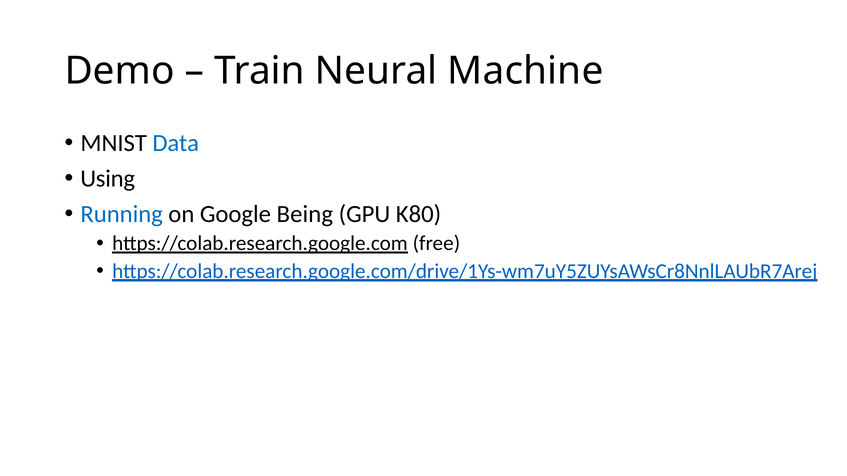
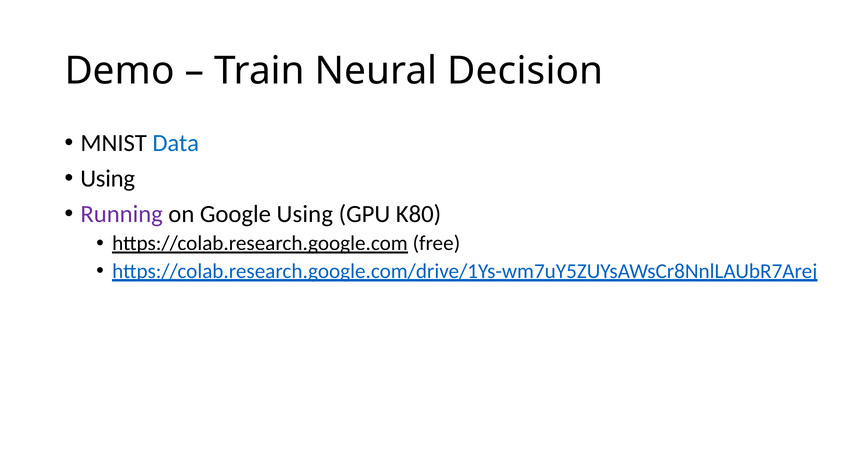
Machine: Machine -> Decision
Running colour: blue -> purple
Google Being: Being -> Using
